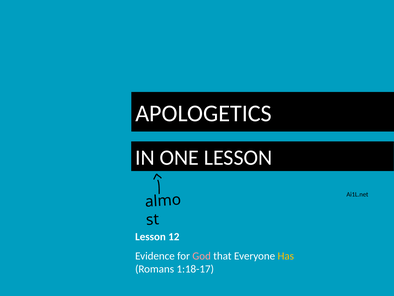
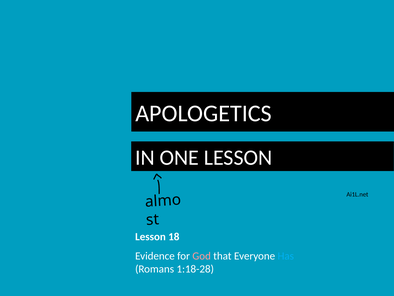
12: 12 -> 18
Has colour: yellow -> light blue
1:18-17: 1:18-17 -> 1:18-28
